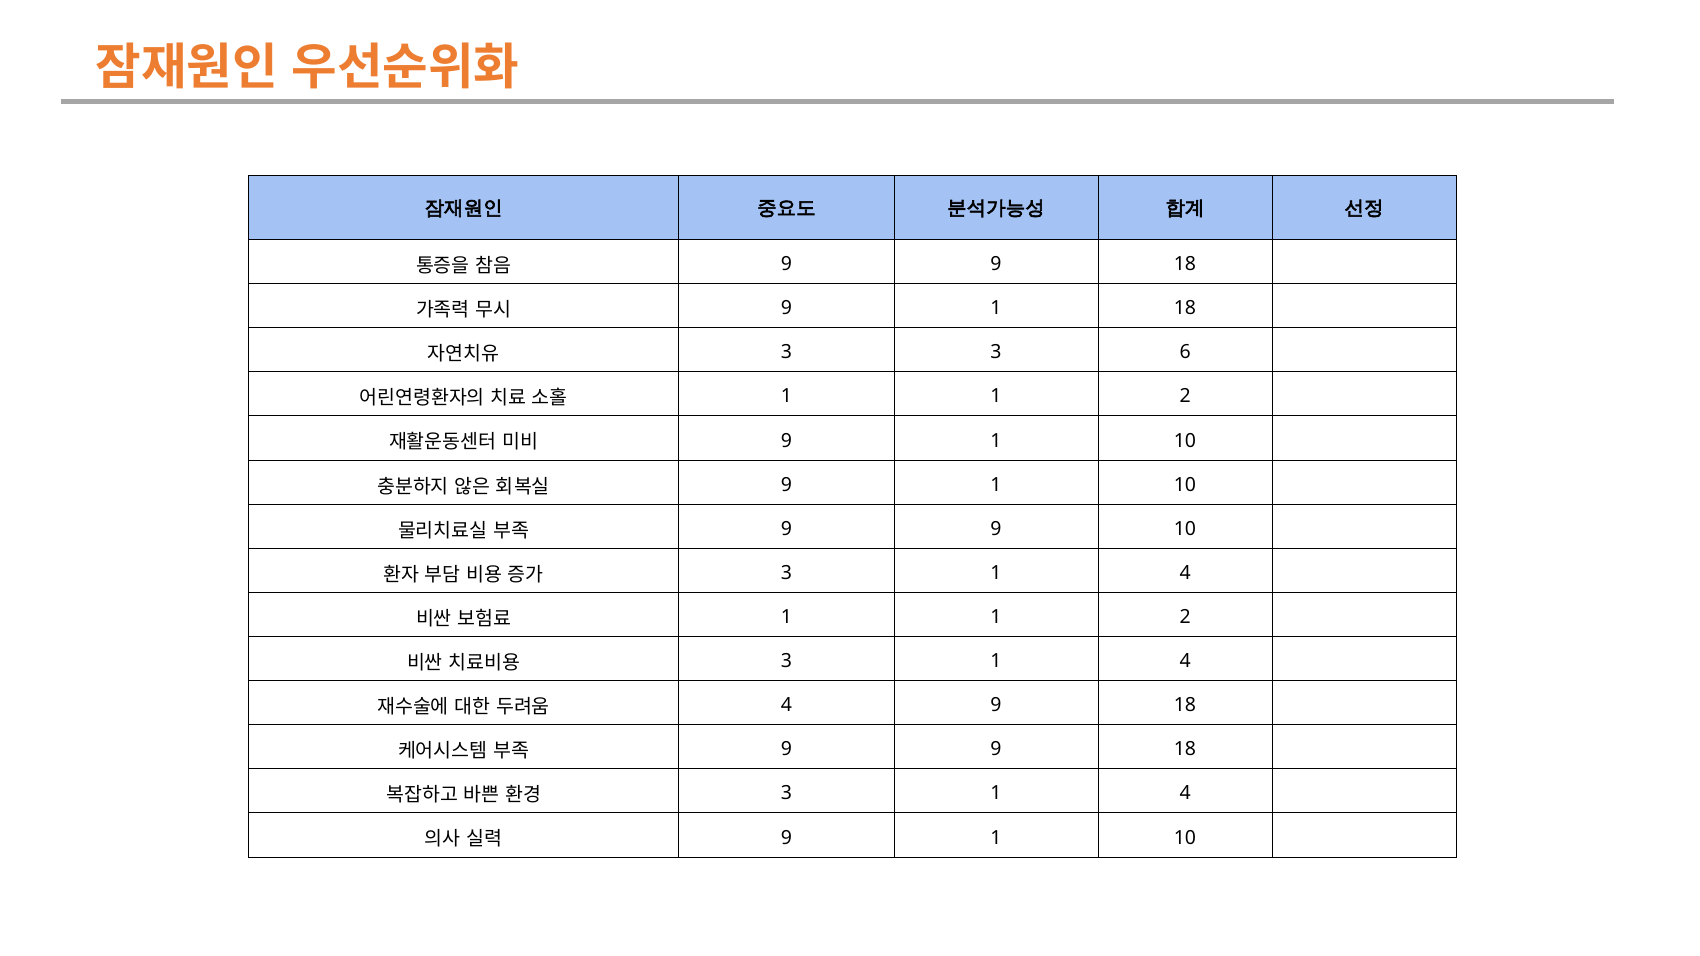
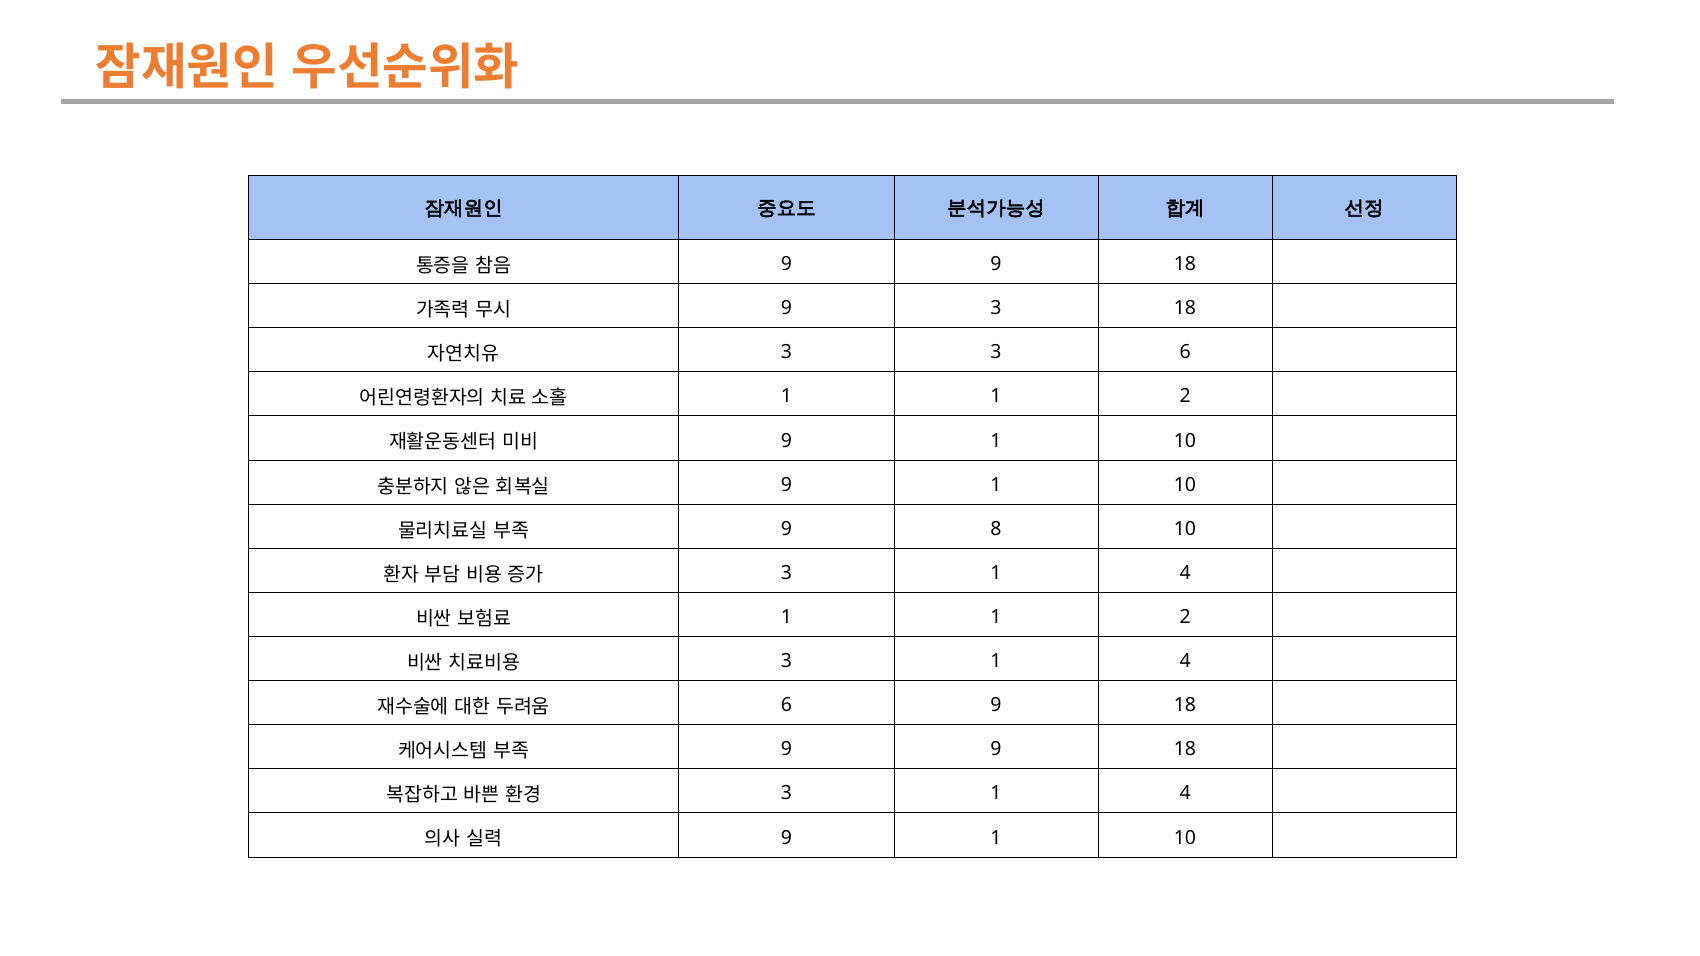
1 at (996, 308): 1 -> 3
9 at (996, 529): 9 -> 8
4 at (787, 705): 4 -> 6
